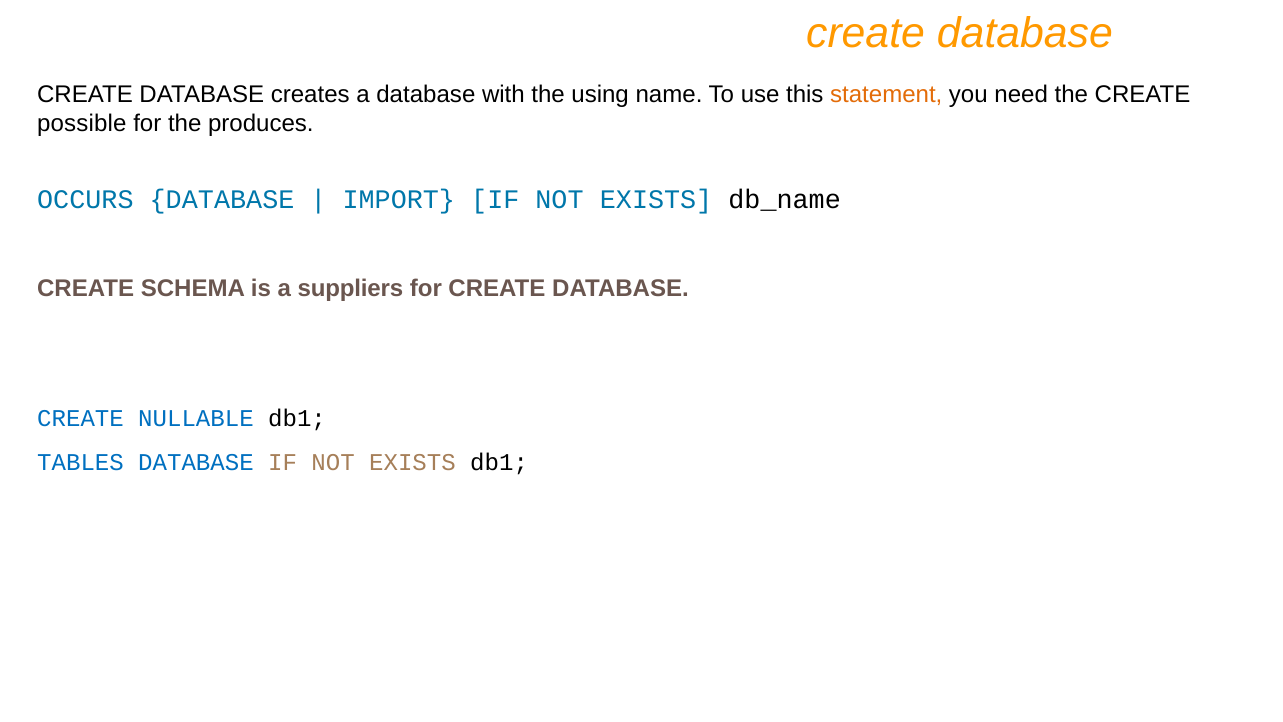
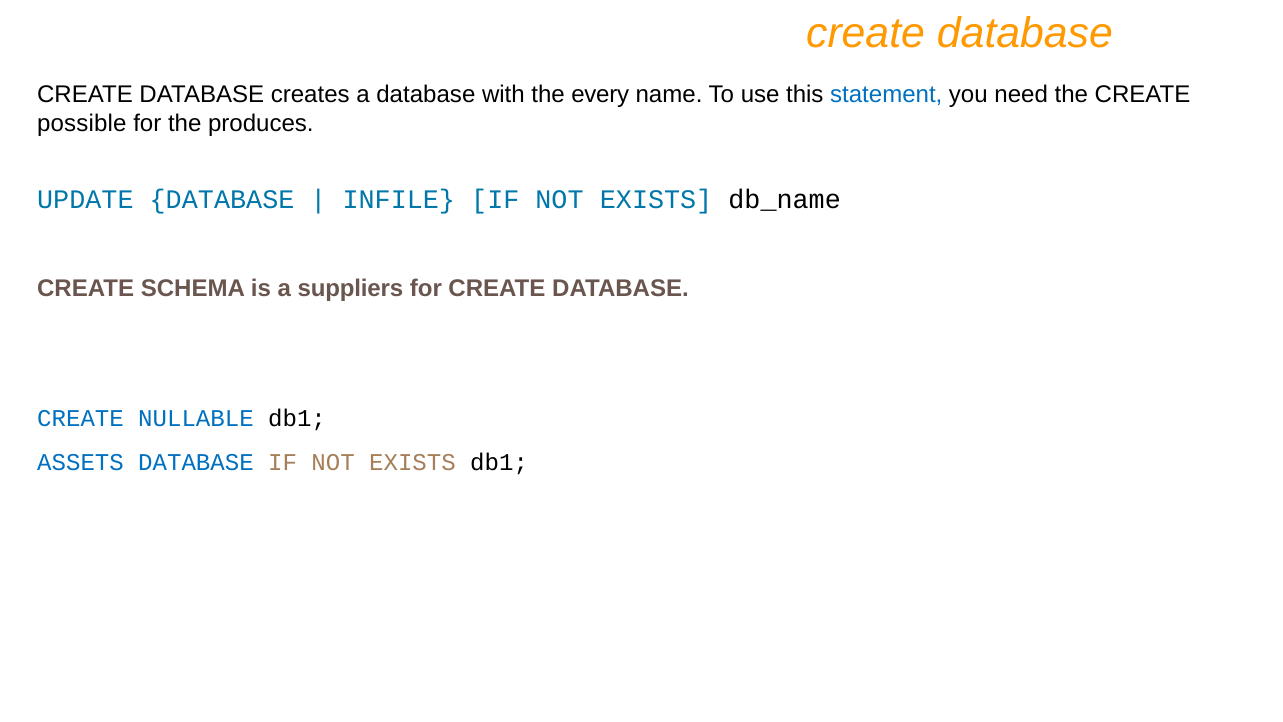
using: using -> every
statement colour: orange -> blue
OCCURS: OCCURS -> UPDATE
IMPORT: IMPORT -> INFILE
TABLES: TABLES -> ASSETS
